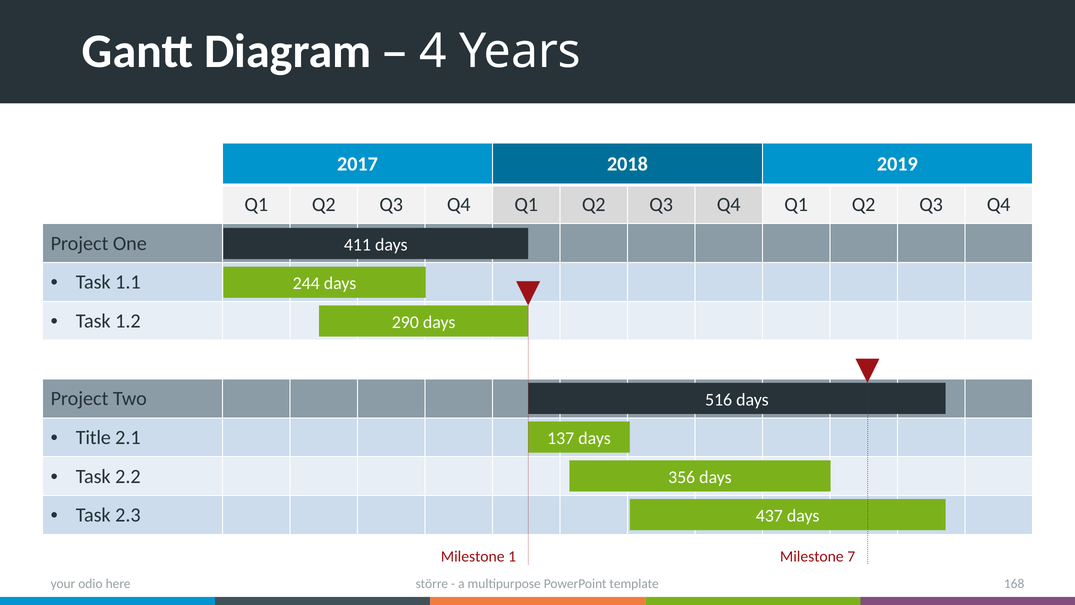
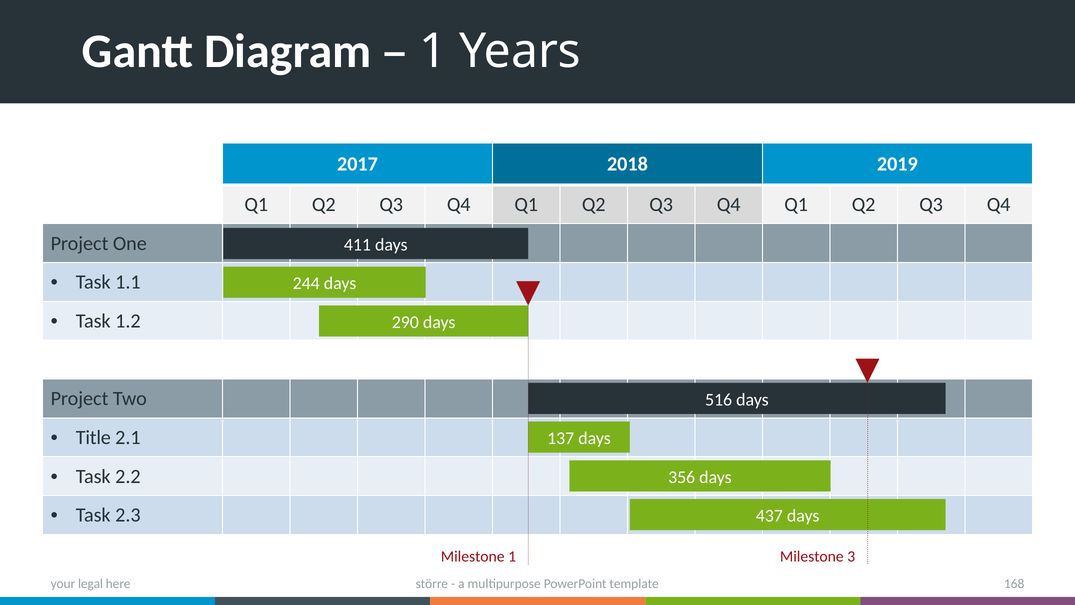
4 at (433, 51): 4 -> 1
7: 7 -> 3
odio: odio -> legal
